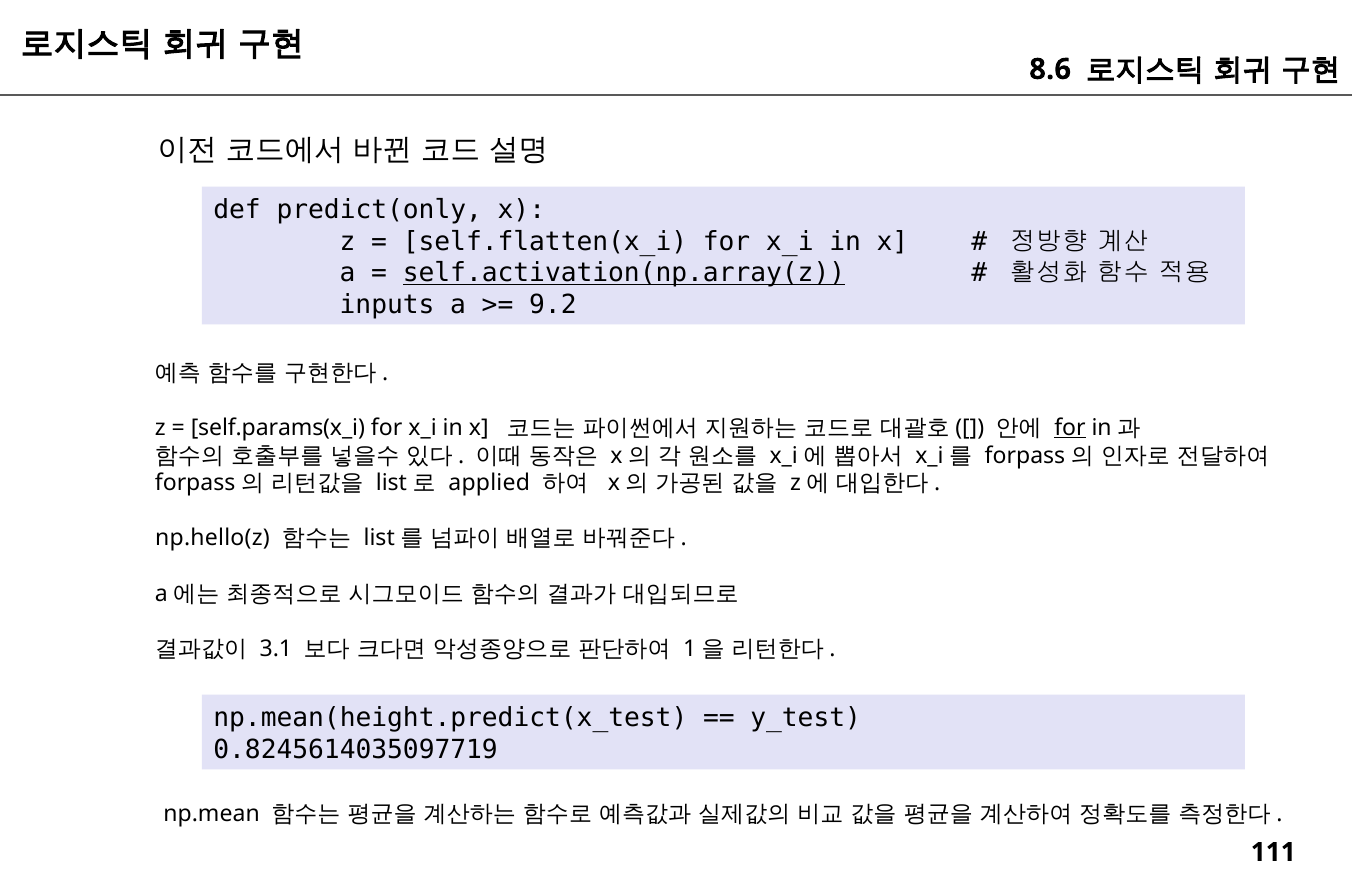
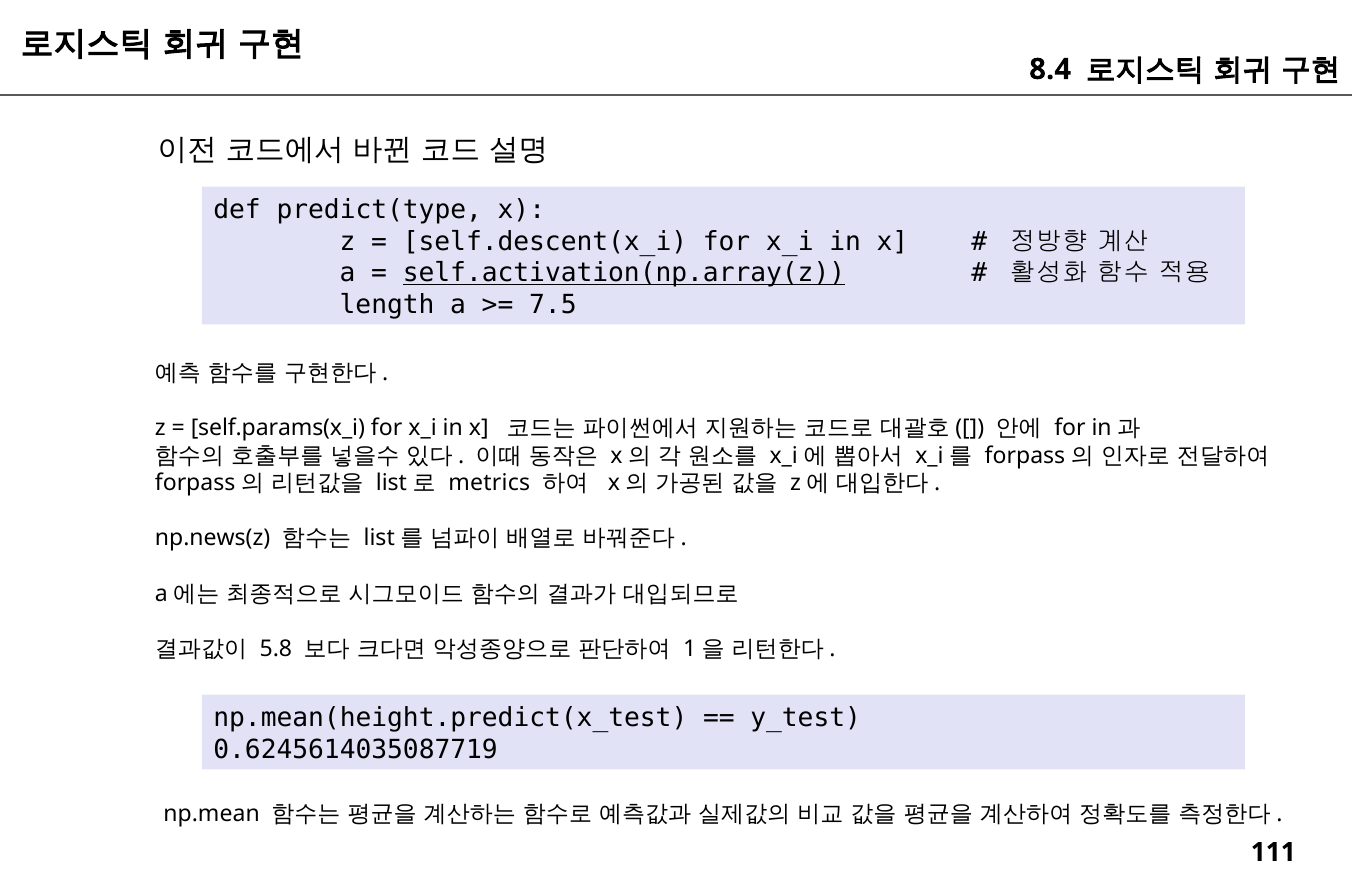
8.6: 8.6 -> 8.4
predict(only: predict(only -> predict(type
self.flatten(x_i: self.flatten(x_i -> self.descent(x_i
inputs: inputs -> length
9.2: 9.2 -> 7.5
for at (1070, 428) underline: present -> none
applied: applied -> metrics
np.hello(z: np.hello(z -> np.news(z
3.1: 3.1 -> 5.8
0.8245614035097719: 0.8245614035097719 -> 0.6245614035087719
